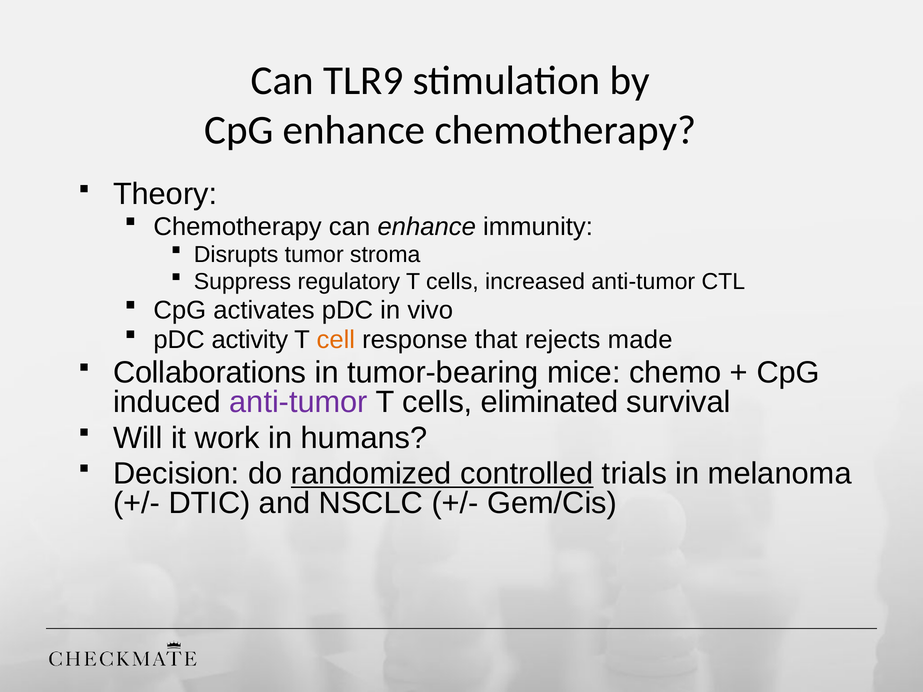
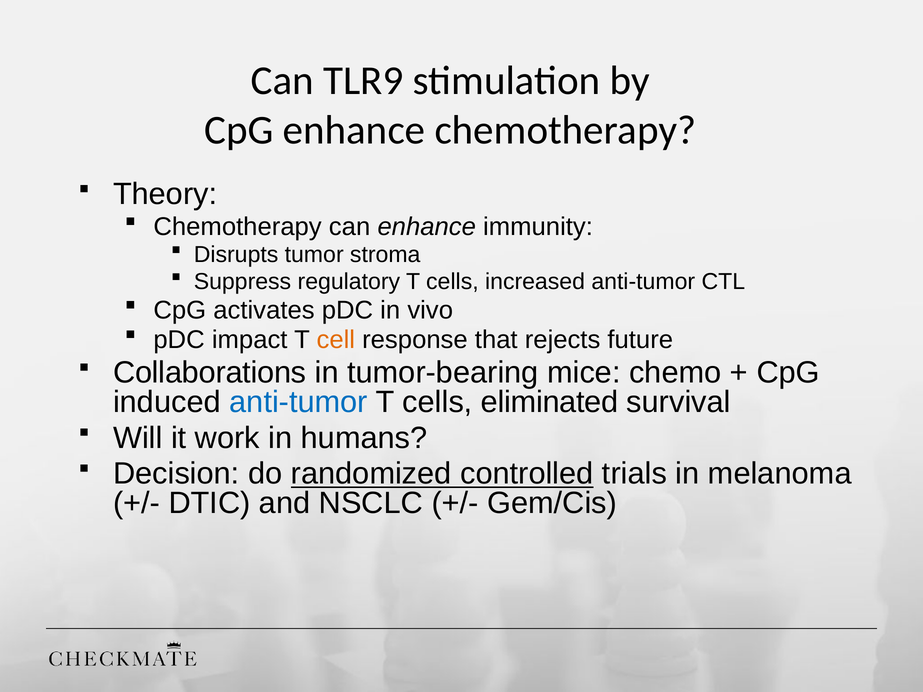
activity: activity -> impact
made: made -> future
anti-tumor at (299, 402) colour: purple -> blue
